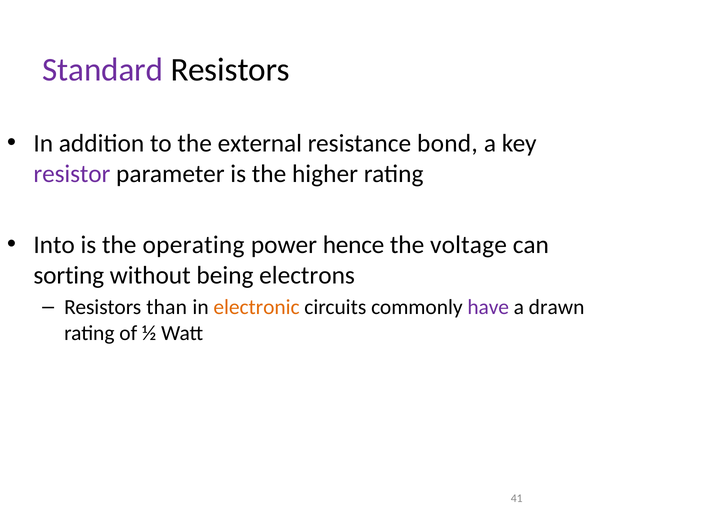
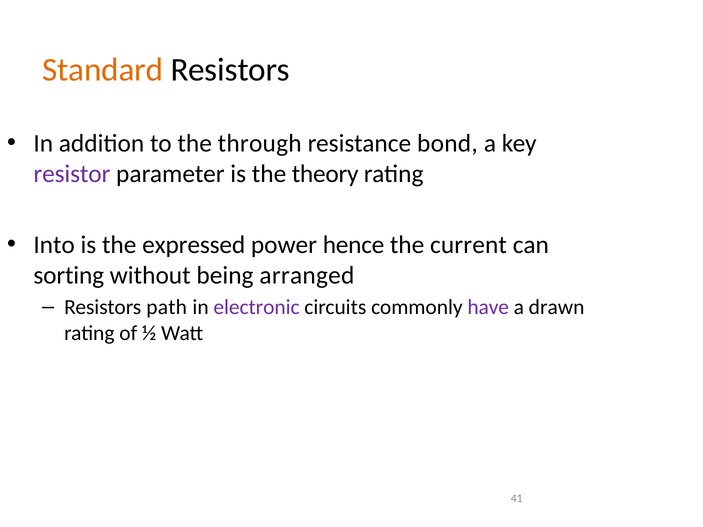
Standard colour: purple -> orange
external: external -> through
higher: higher -> theory
operating: operating -> expressed
voltage: voltage -> current
electrons: electrons -> arranged
than: than -> path
electronic colour: orange -> purple
